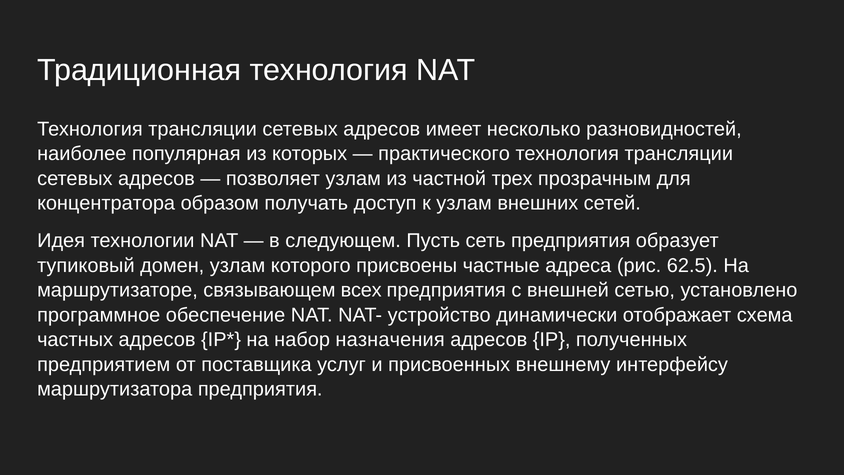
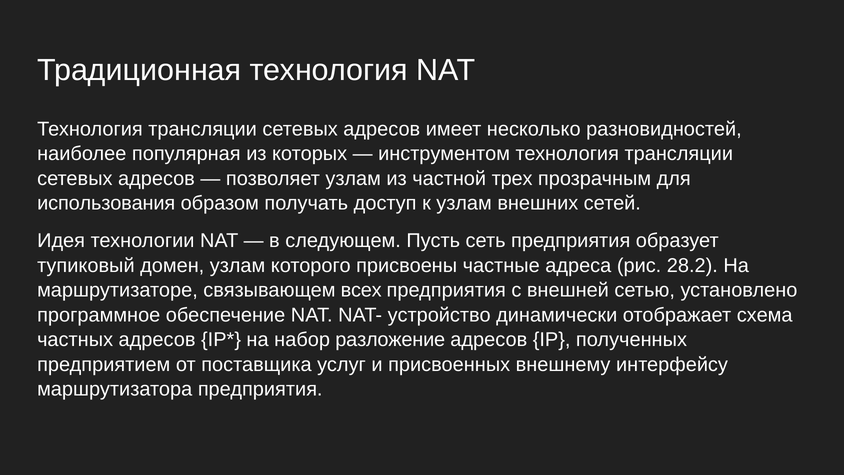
практического: практического -> инструментом
концентратора: концентратора -> использования
62.5: 62.5 -> 28.2
назначения: назначения -> разложение
